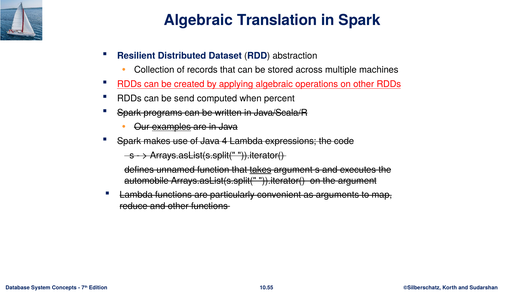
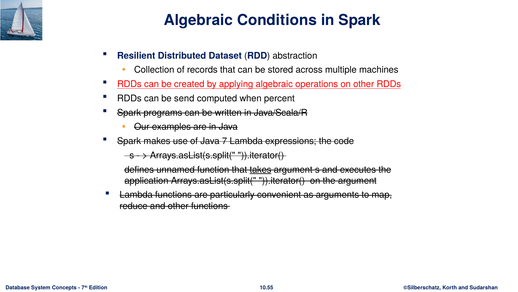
Translation: Translation -> Conditions
examples underline: present -> none
4: 4 -> 7
automobile: automobile -> application
